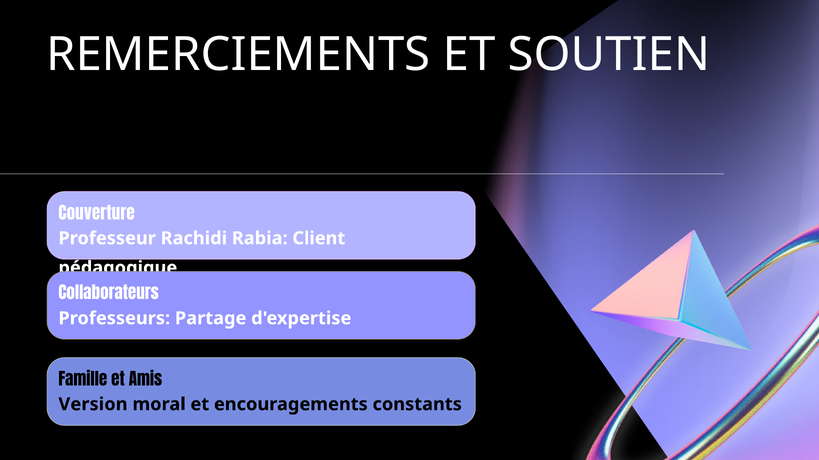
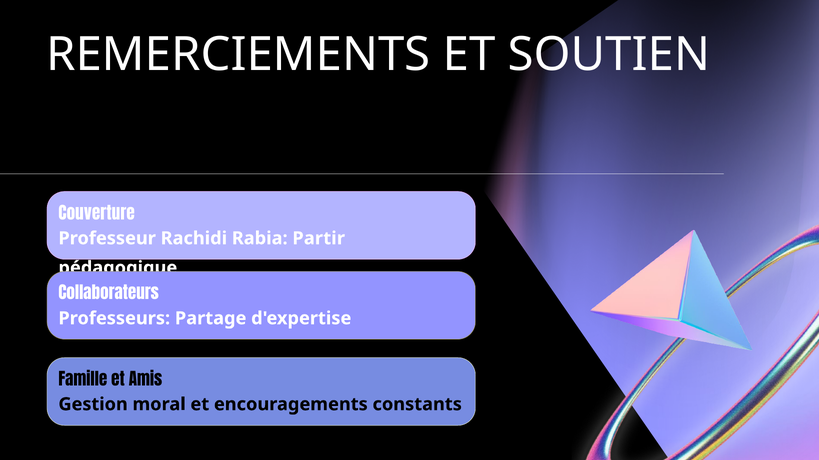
Client: Client -> Partir
Version: Version -> Gestion
